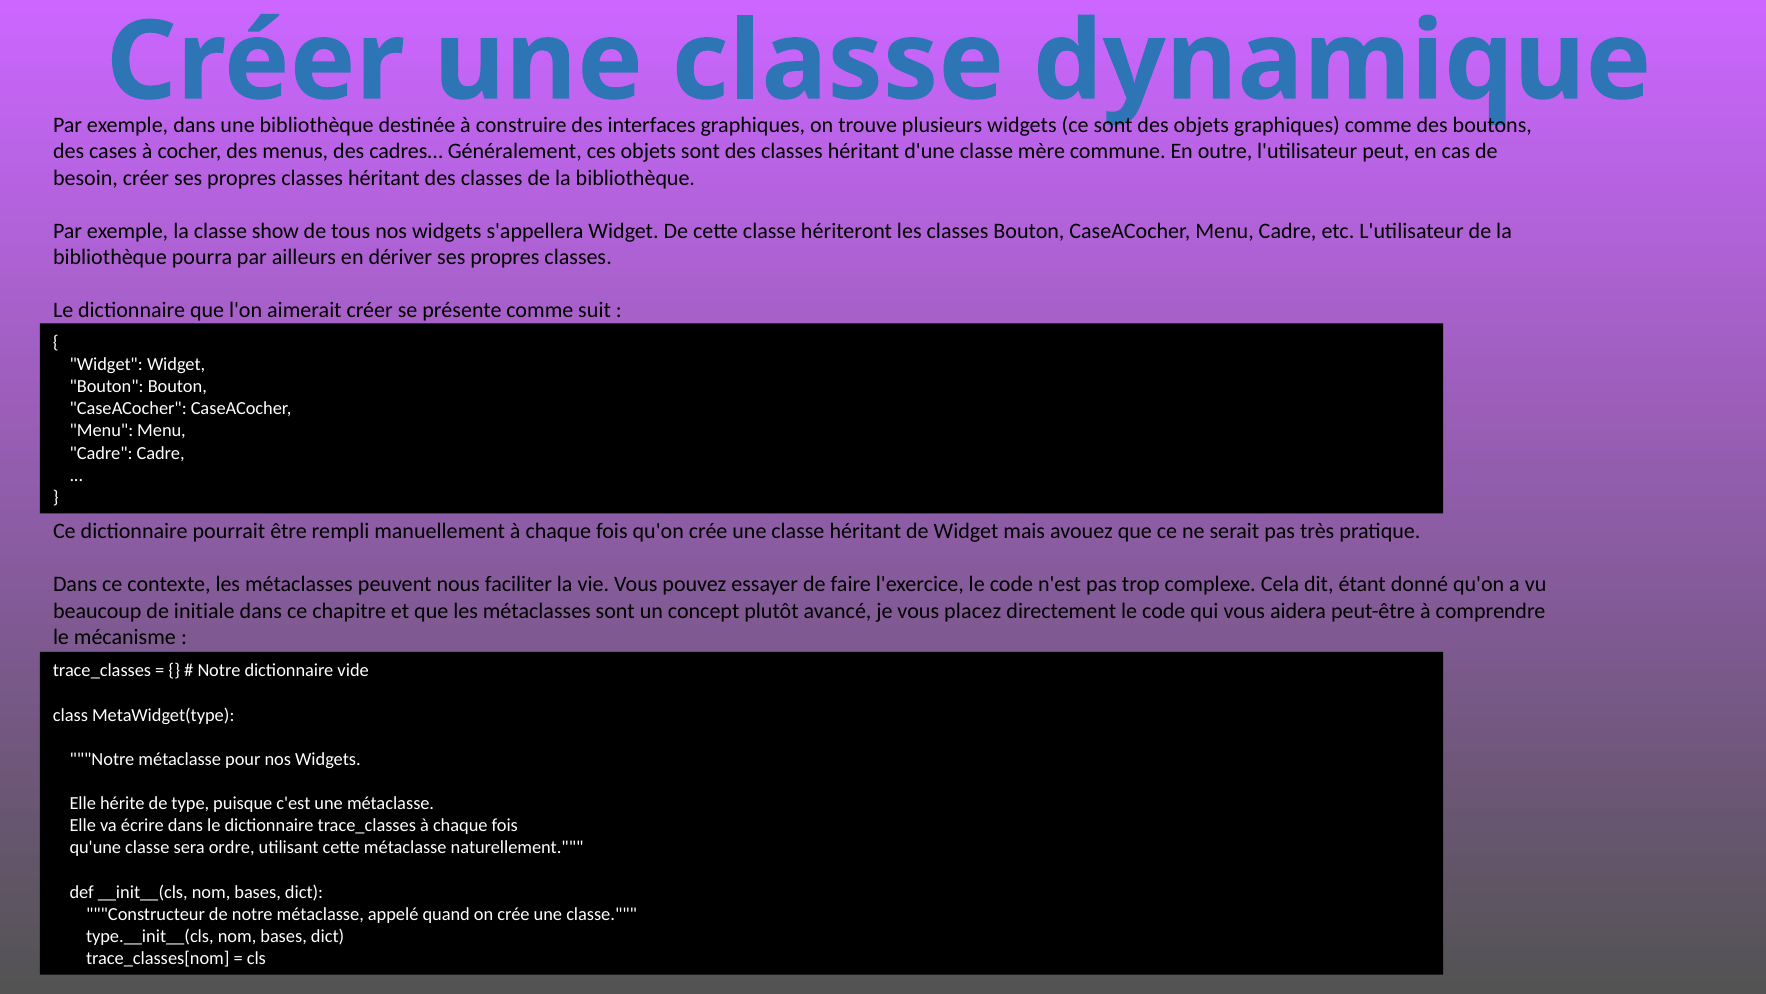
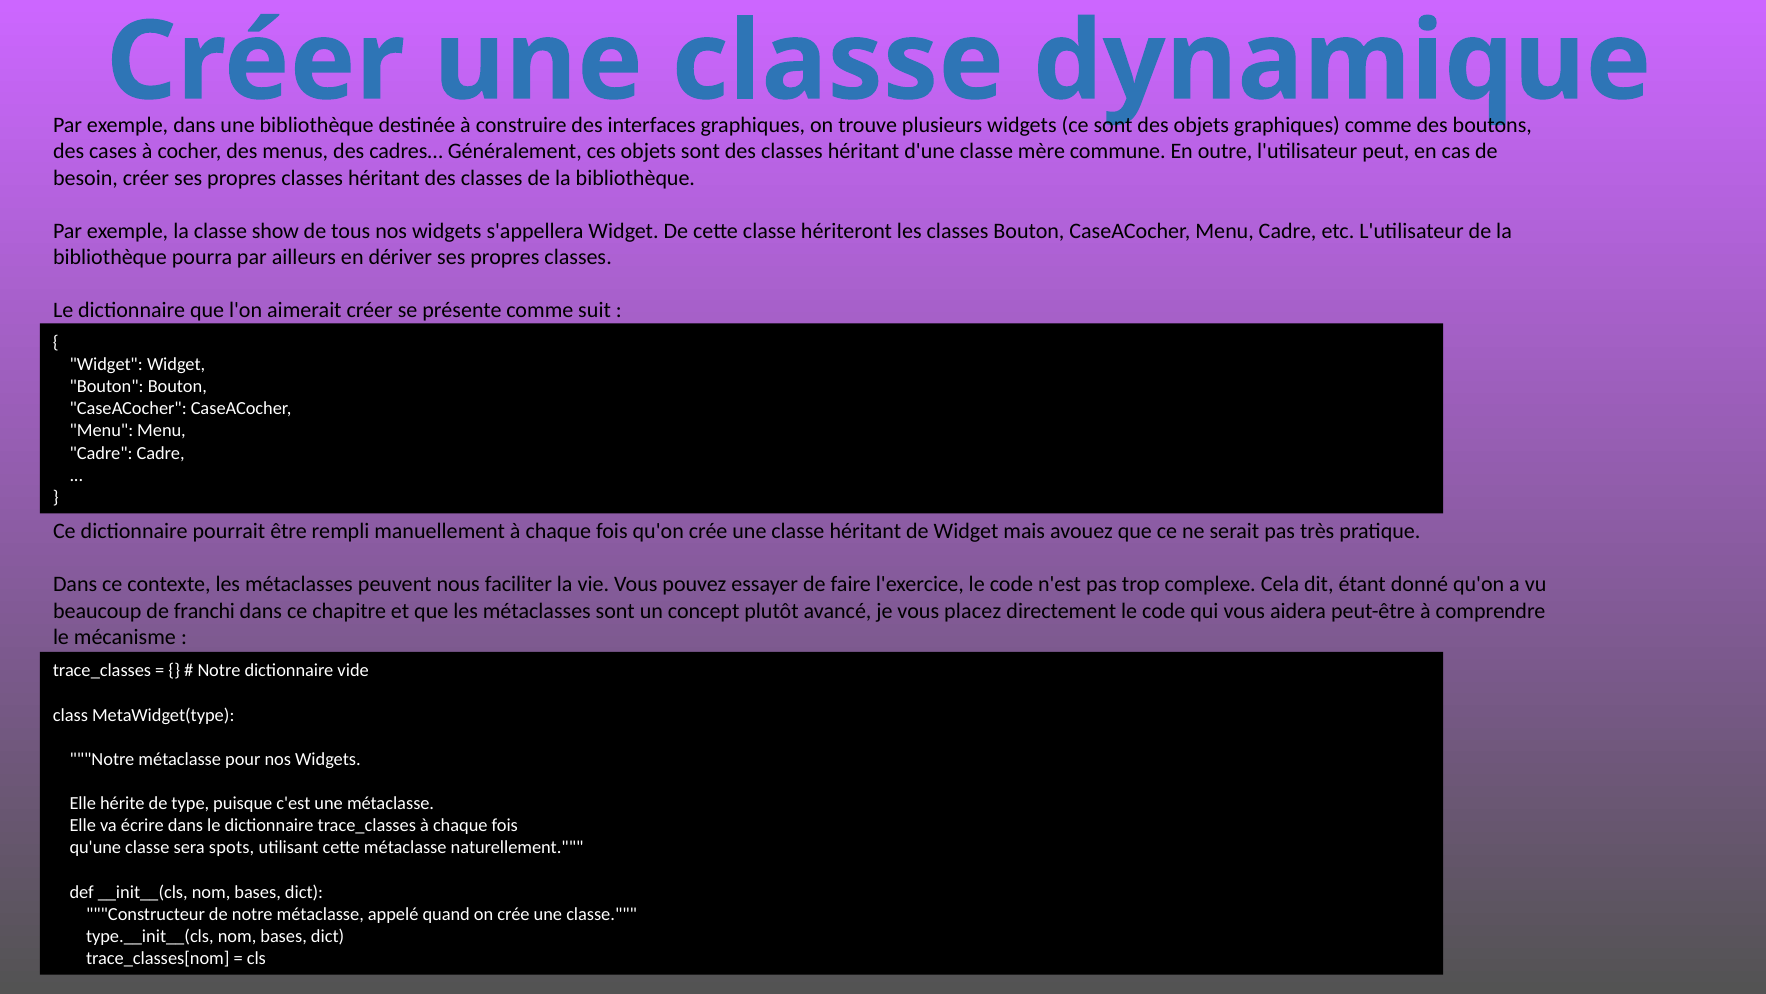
initiale: initiale -> franchi
ordre: ordre -> spots
